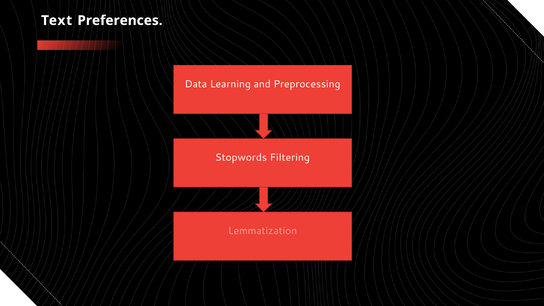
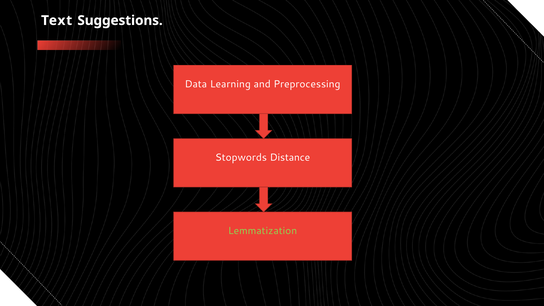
Preferences: Preferences -> Suggestions
Filtering: Filtering -> Distance
Lemmatization colour: pink -> light green
